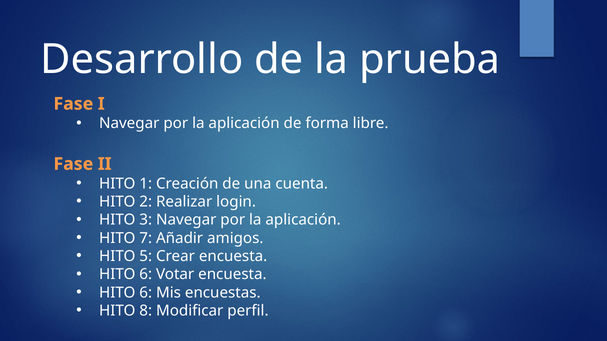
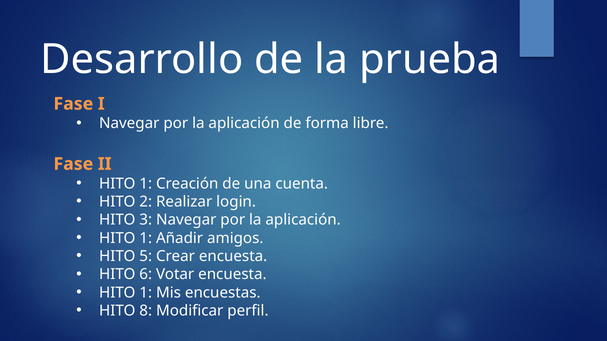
7 at (146, 238): 7 -> 1
6 at (146, 293): 6 -> 1
